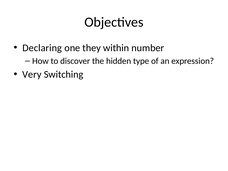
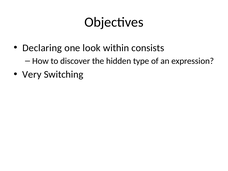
they: they -> look
number: number -> consists
